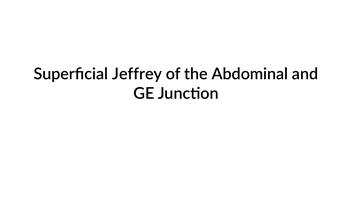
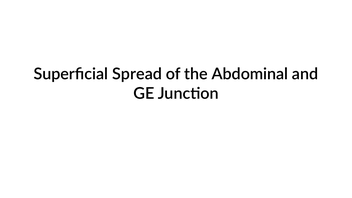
Jeffrey: Jeffrey -> Spread
